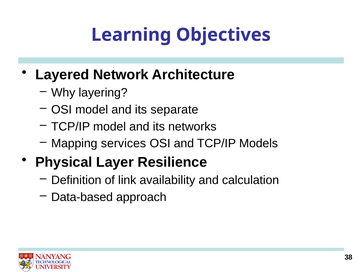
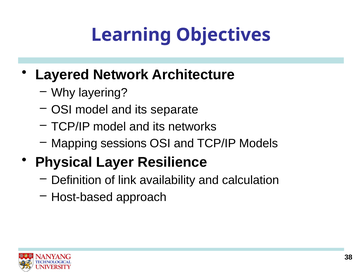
services: services -> sessions
Data-based: Data-based -> Host-based
